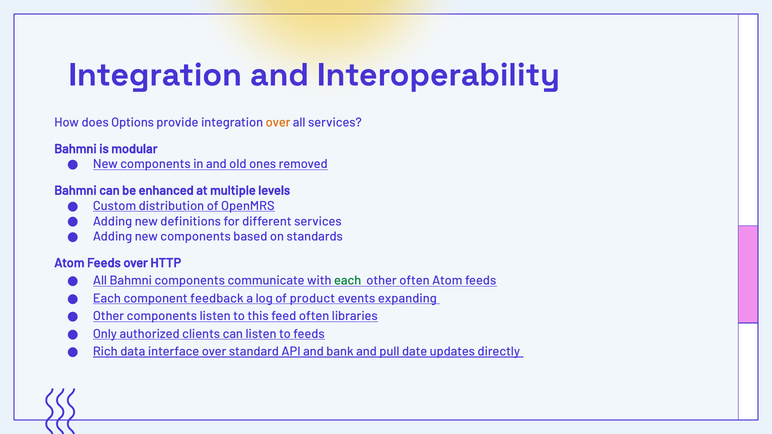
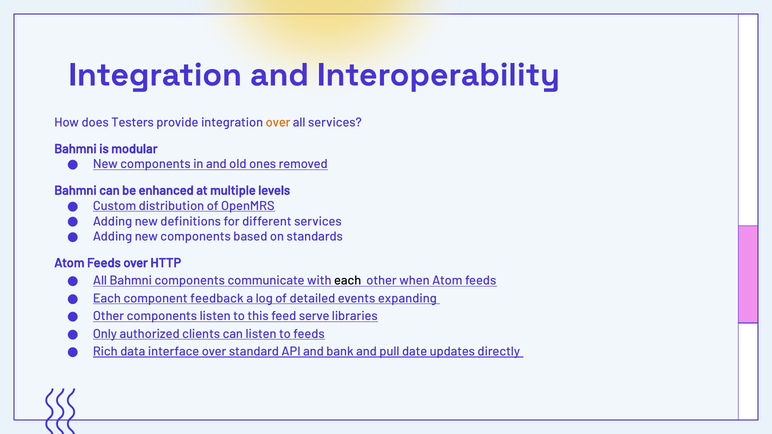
Options: Options -> Testers
each at (348, 281) colour: green -> black
other often: often -> when
product: product -> detailed
feed often: often -> serve
